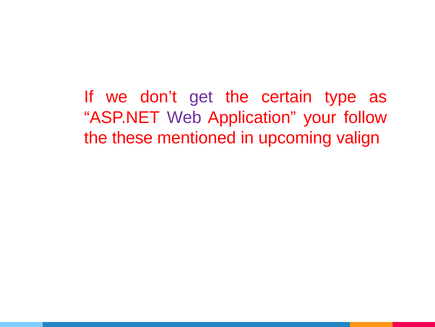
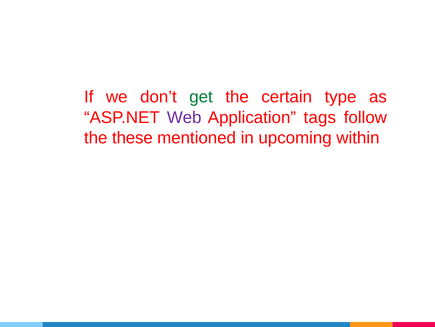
get colour: purple -> green
your: your -> tags
valign: valign -> within
